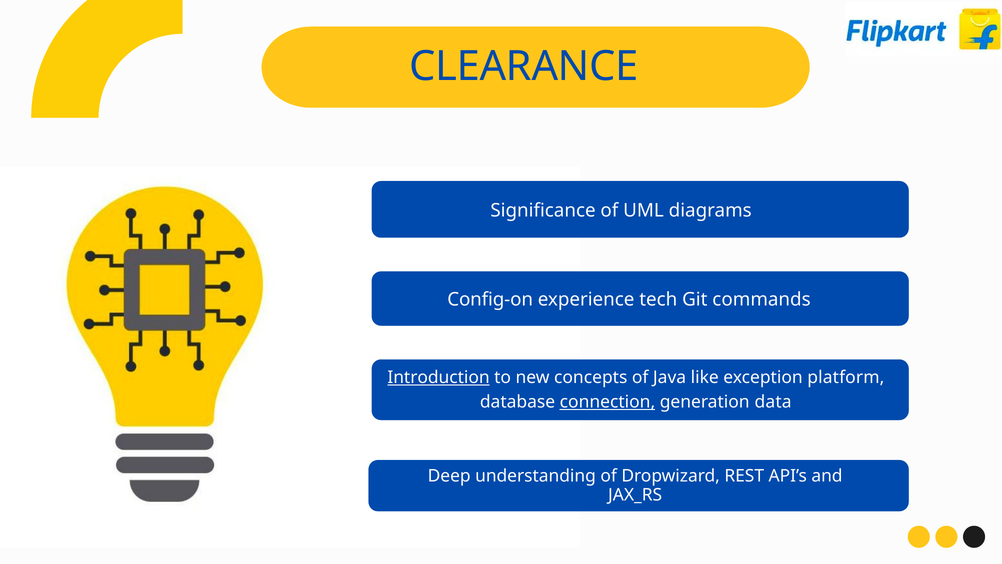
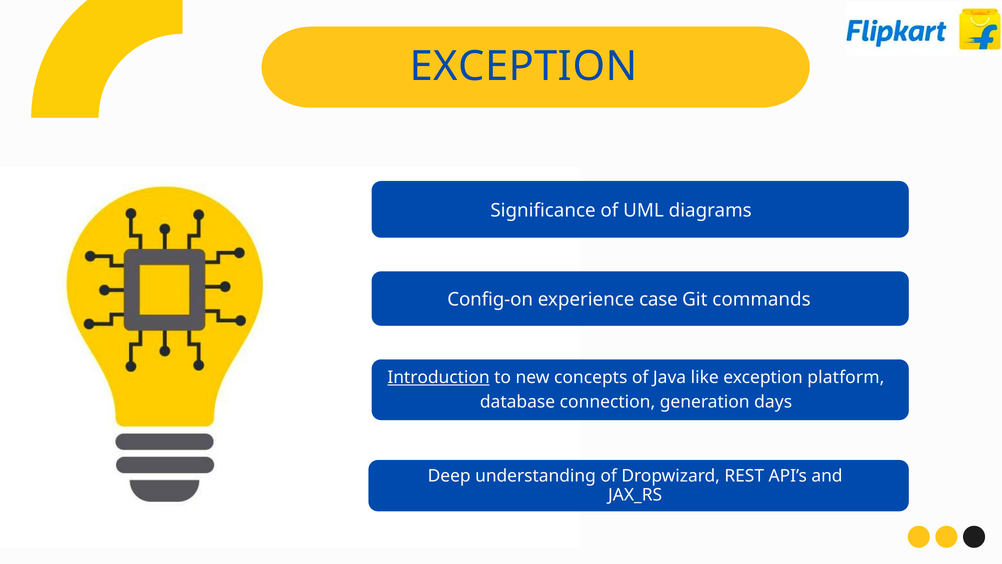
CLEARANCE at (524, 66): CLEARANCE -> EXCEPTION
tech: tech -> case
connection underline: present -> none
data: data -> days
